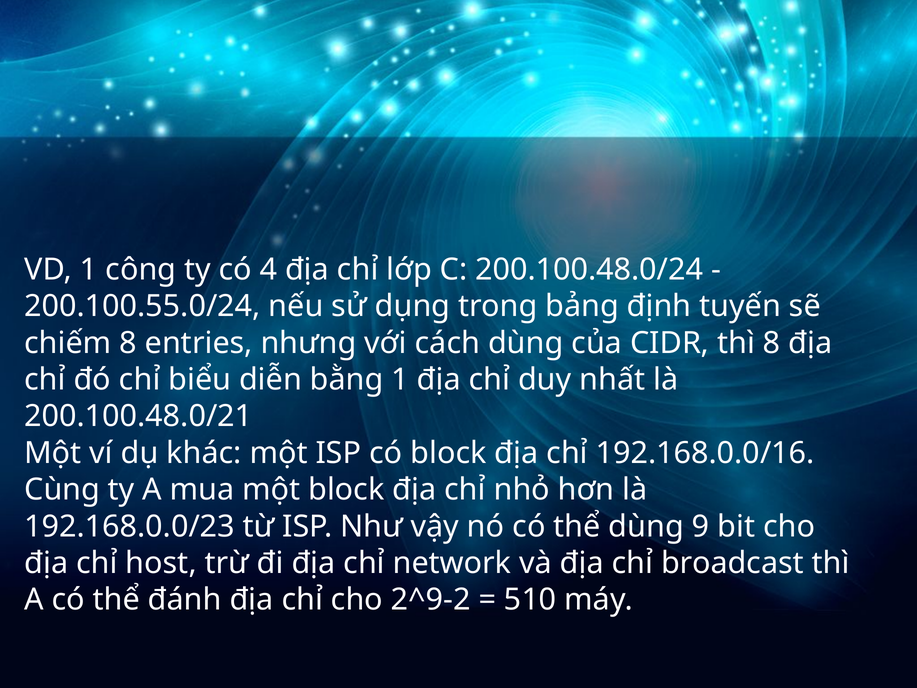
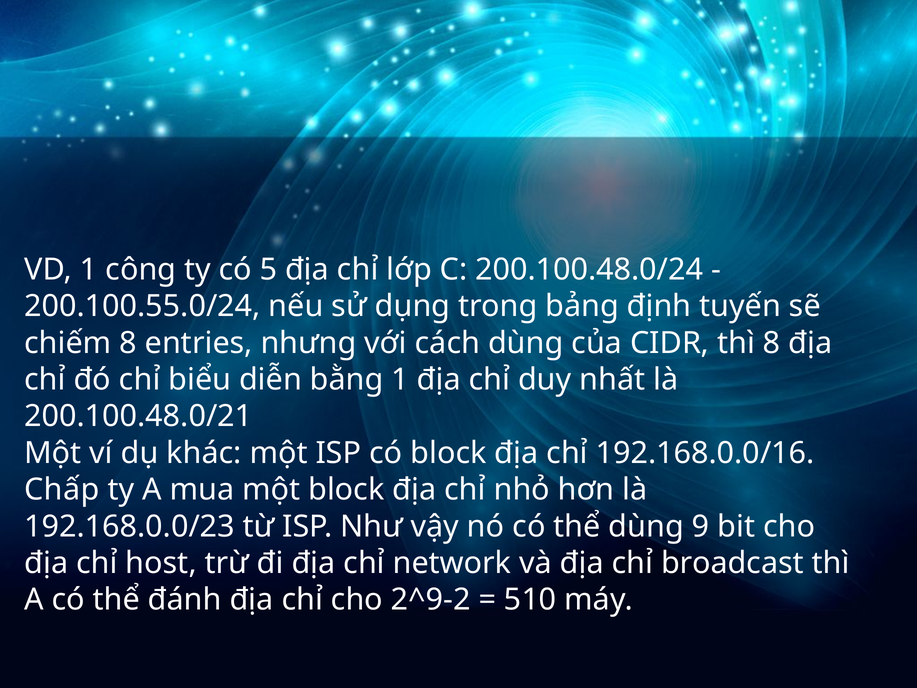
4: 4 -> 5
Cùng: Cùng -> Chấp
